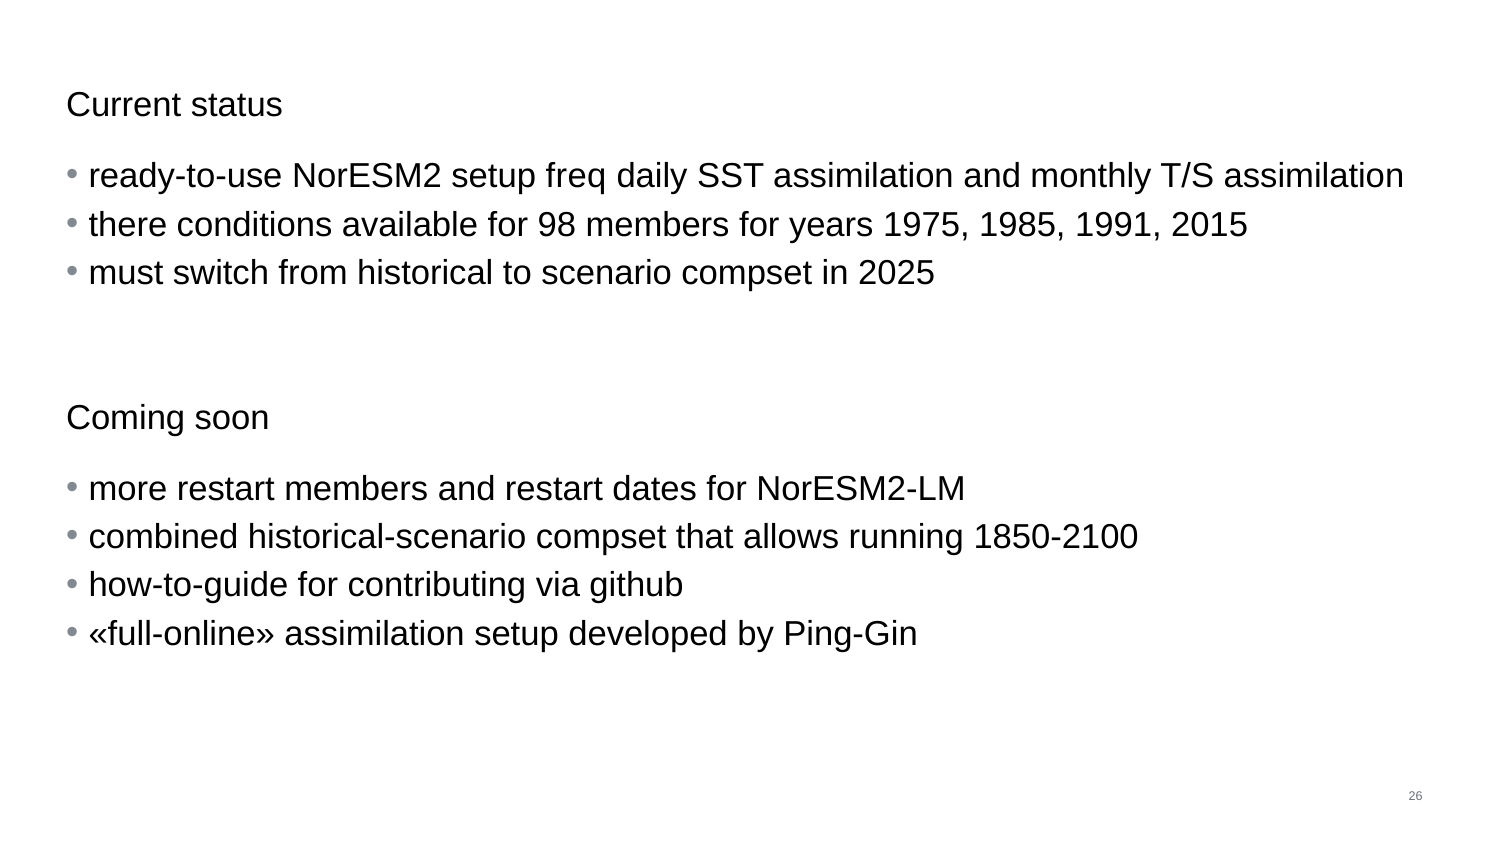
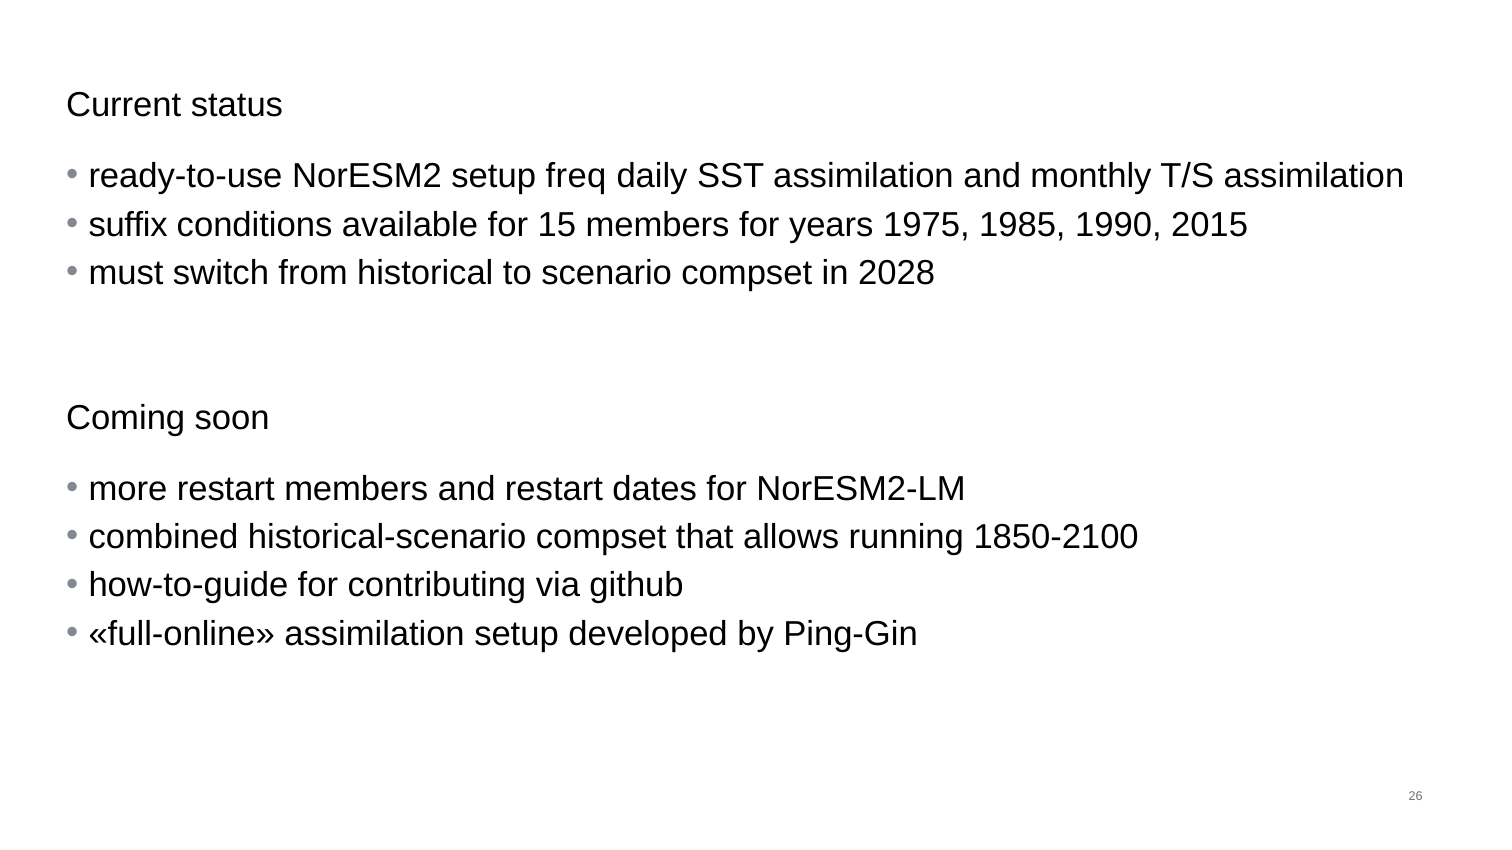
there: there -> suffix
98: 98 -> 15
1991: 1991 -> 1990
2025: 2025 -> 2028
